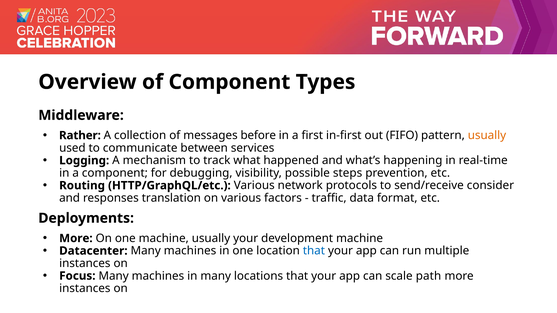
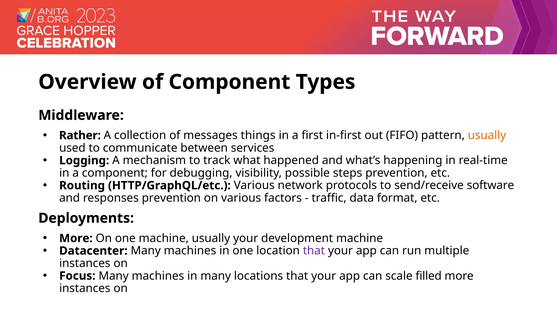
before: before -> things
consider: consider -> software
responses translation: translation -> prevention
that at (314, 251) colour: blue -> purple
path: path -> filled
